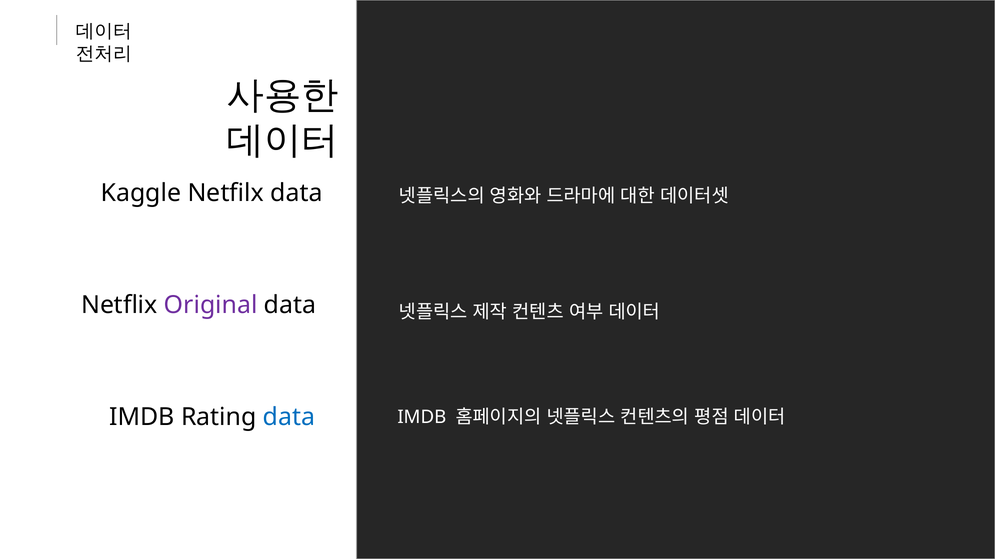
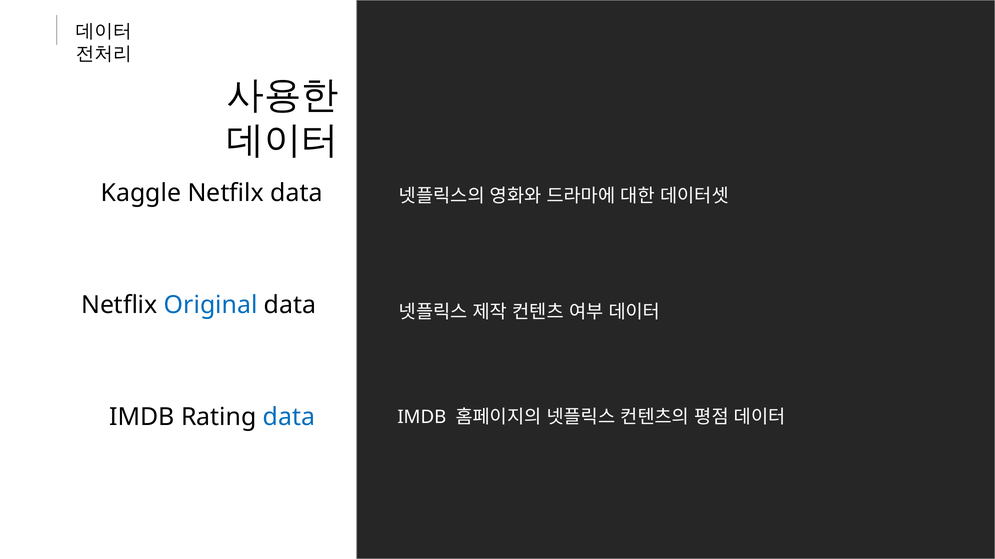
Original colour: purple -> blue
